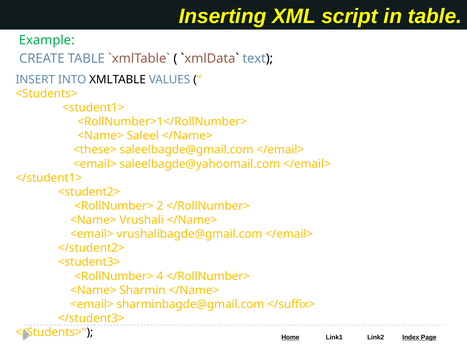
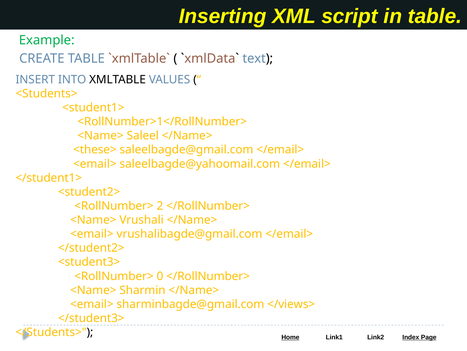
4: 4 -> 0
</suffix>: </suffix> -> </views>
